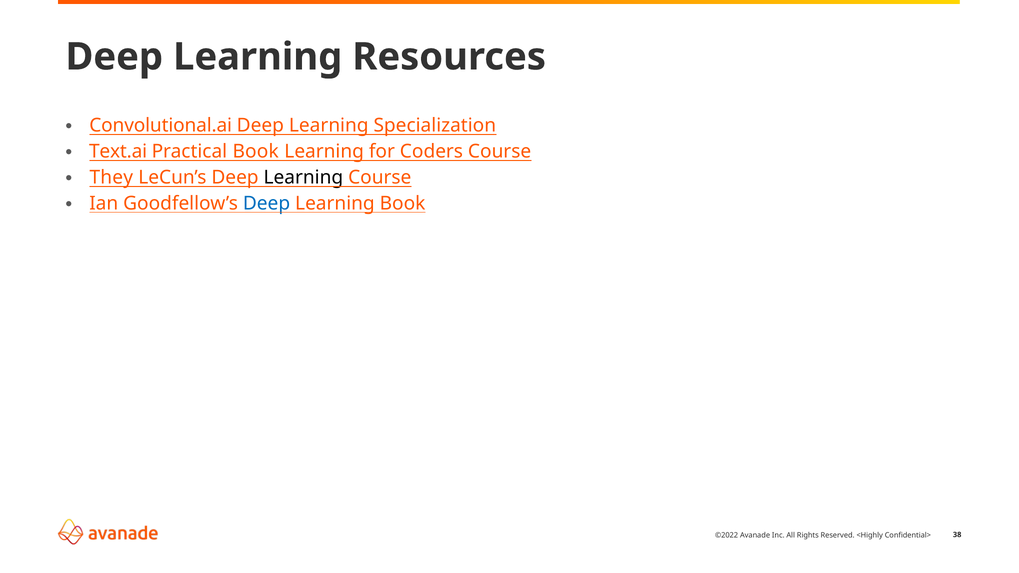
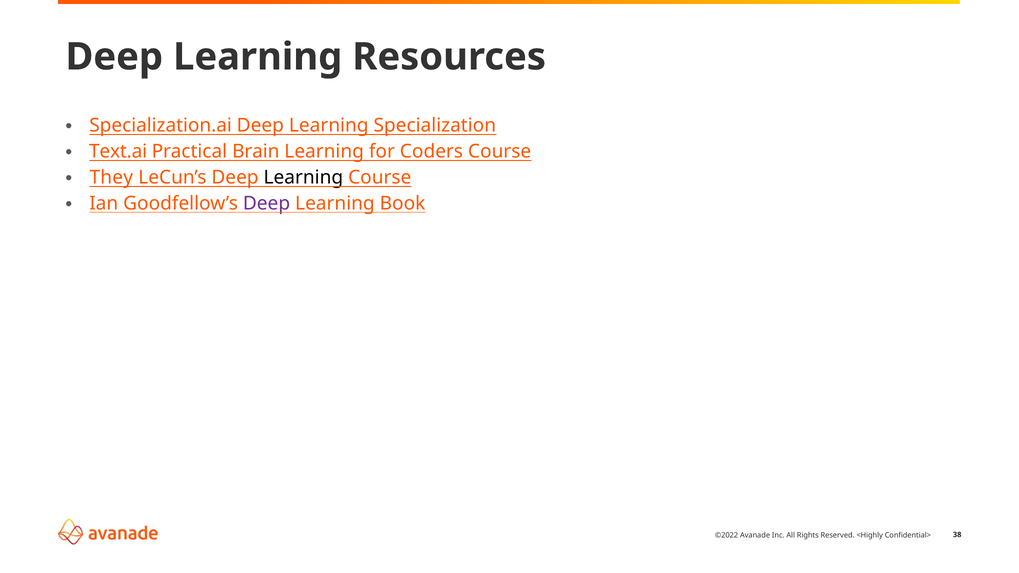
Convolutional.ai: Convolutional.ai -> Specialization.ai
Practical Book: Book -> Brain
Deep at (267, 204) colour: blue -> purple
